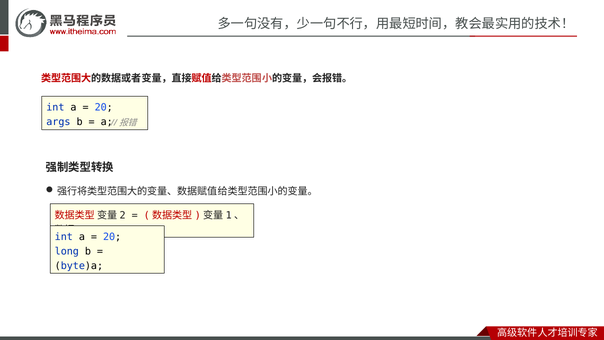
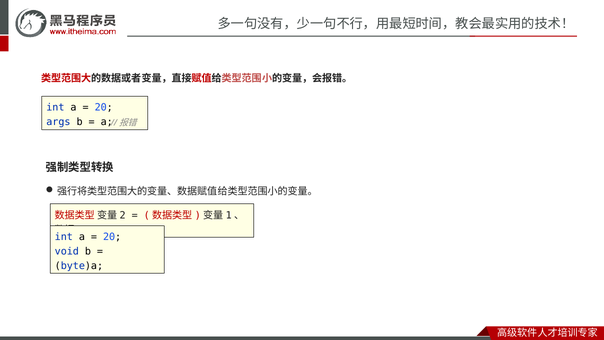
long: long -> void
